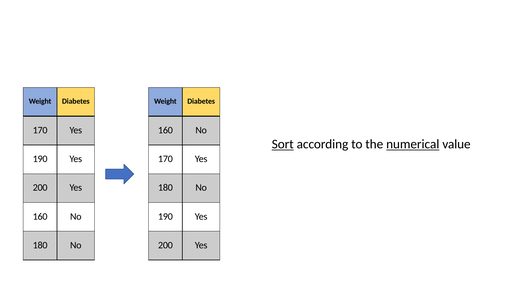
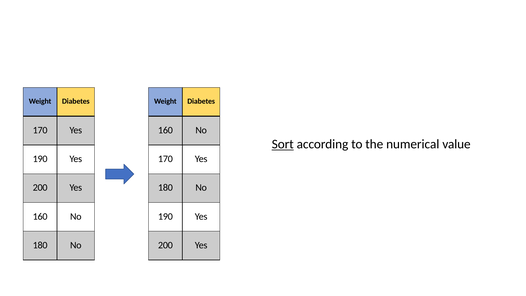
numerical underline: present -> none
